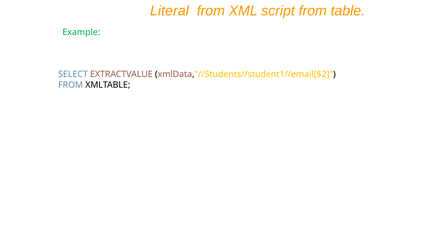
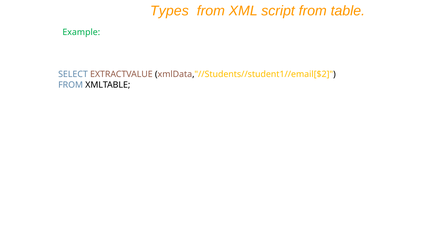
Literal: Literal -> Types
